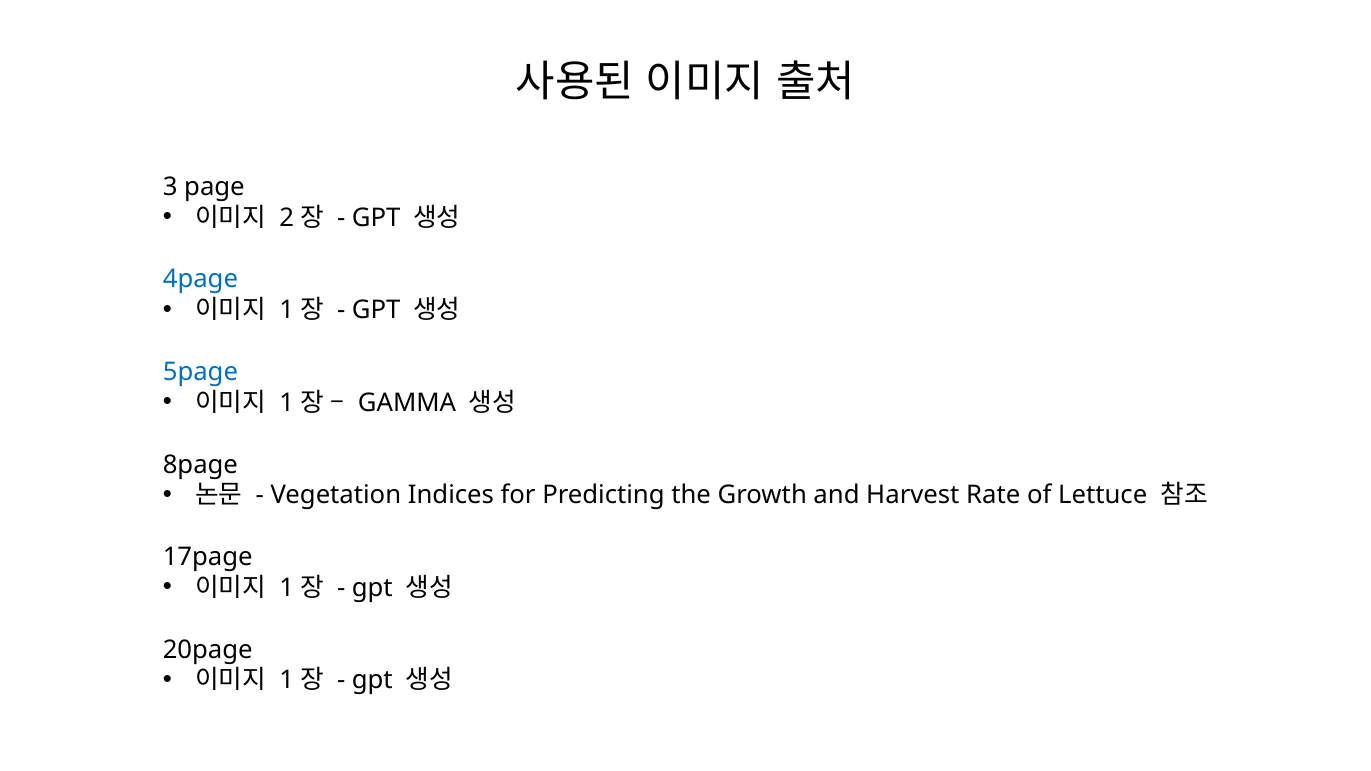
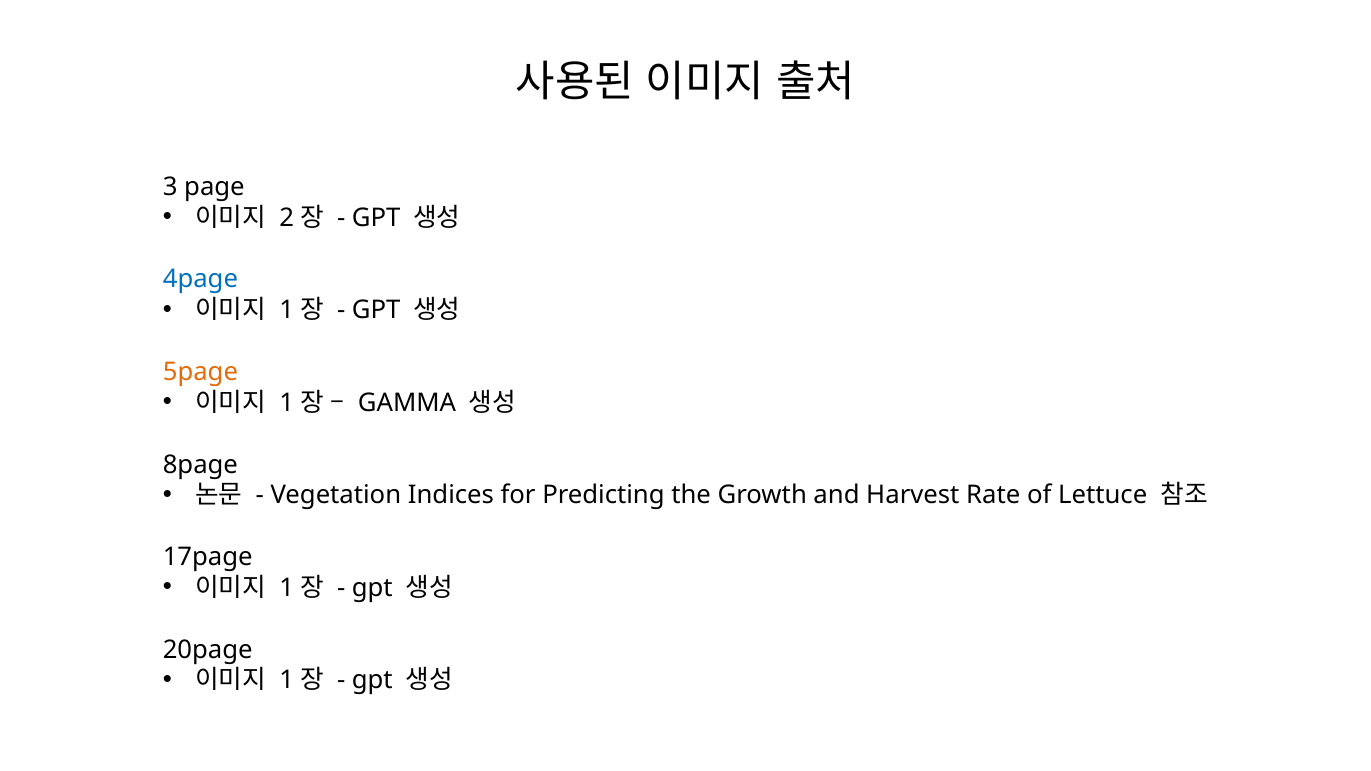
5page colour: blue -> orange
